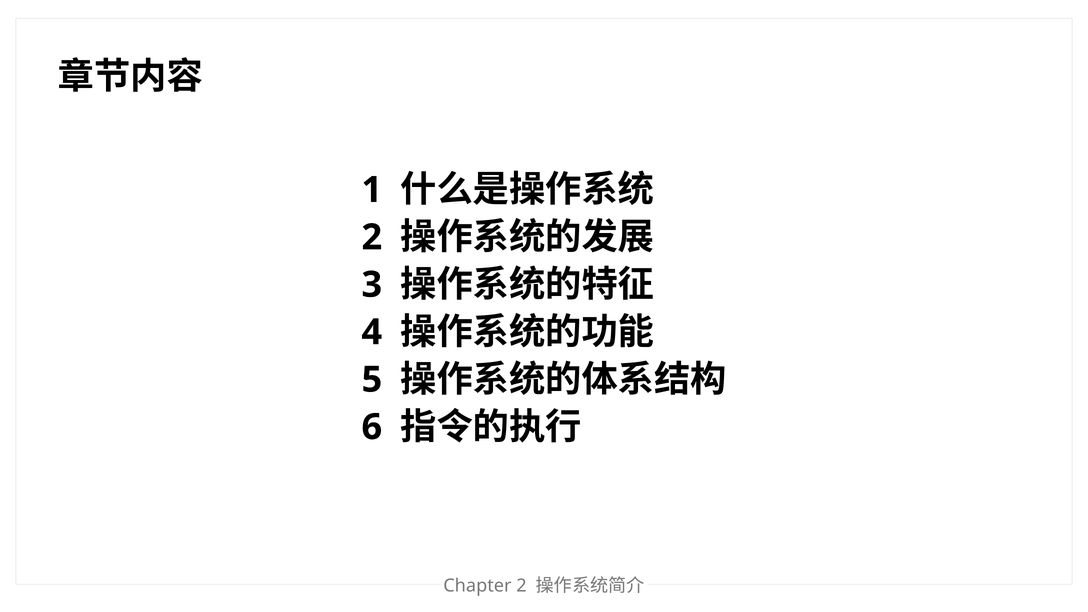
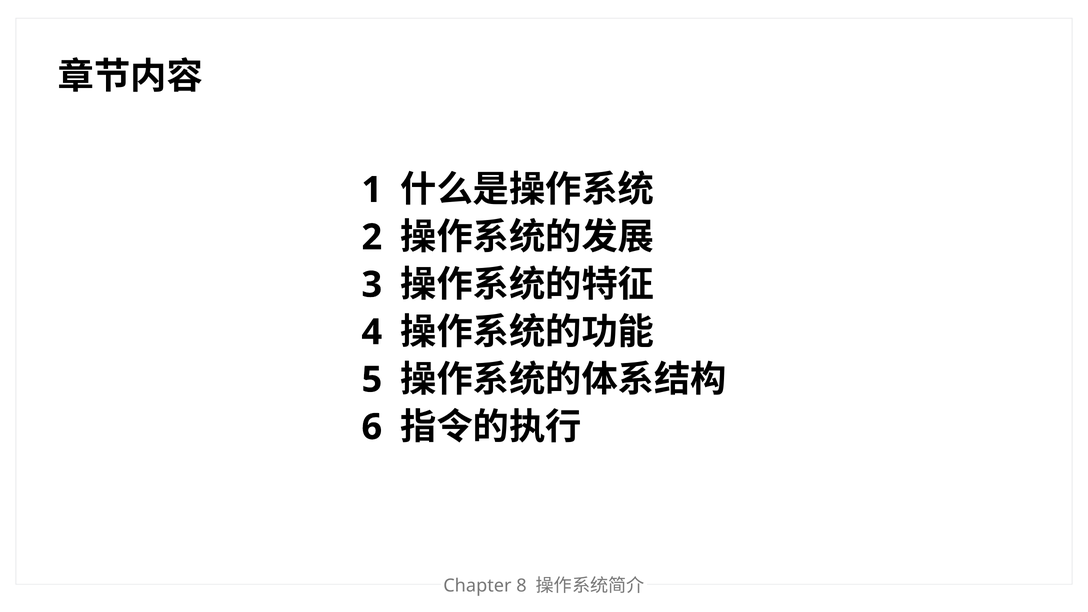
Chapter 2: 2 -> 8
